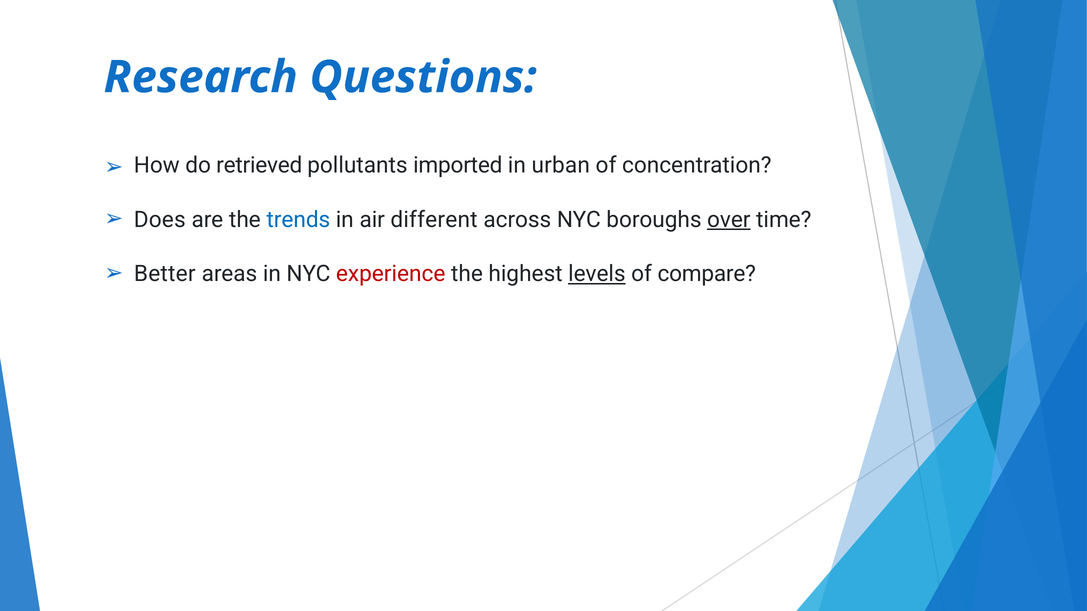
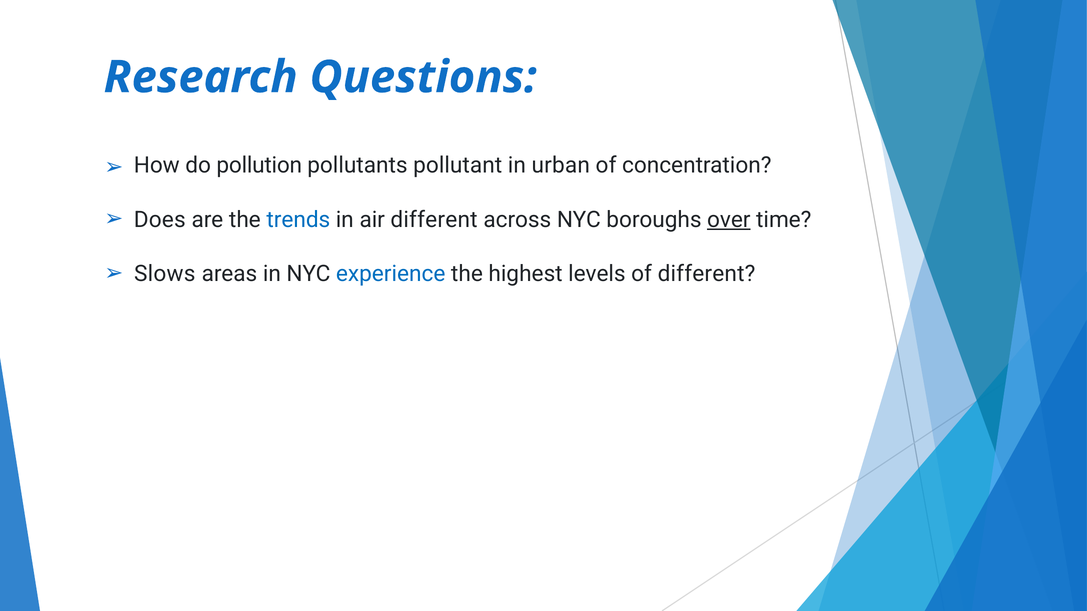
retrieved: retrieved -> pollution
imported: imported -> pollutant
Better: Better -> Slows
experience colour: red -> blue
levels underline: present -> none
of compare: compare -> different
